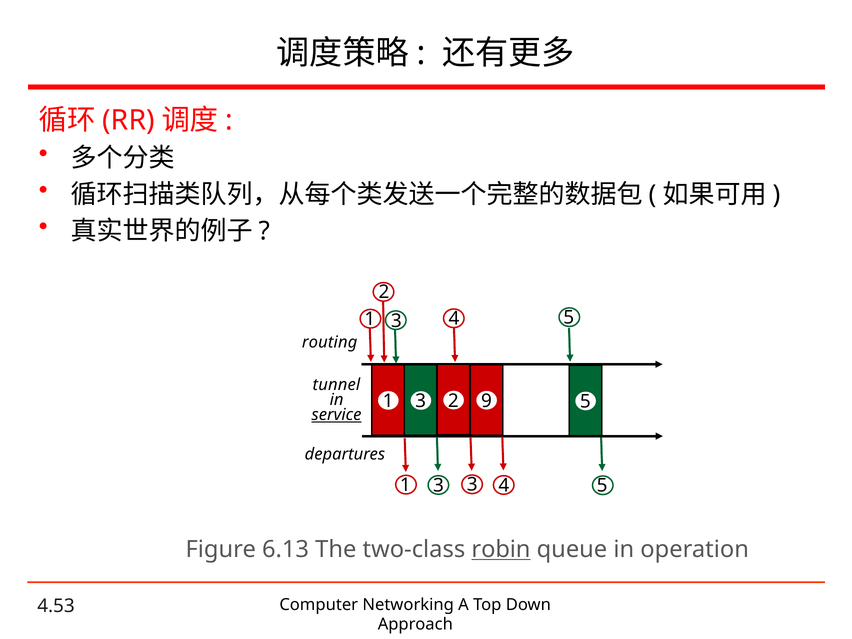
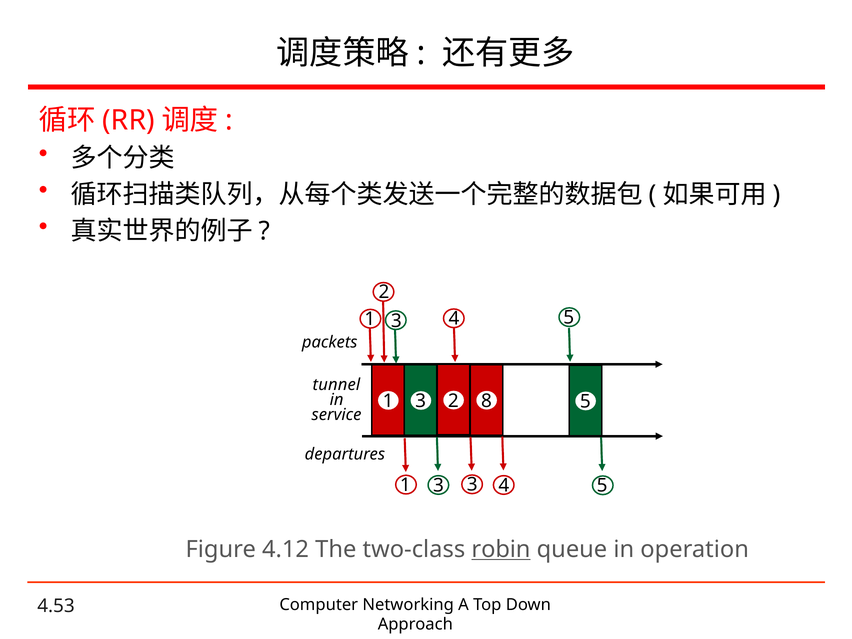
routing: routing -> packets
9: 9 -> 8
service underline: present -> none
6.13: 6.13 -> 4.12
